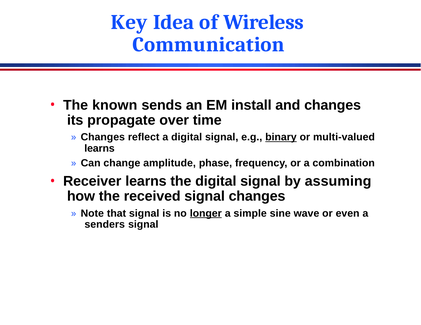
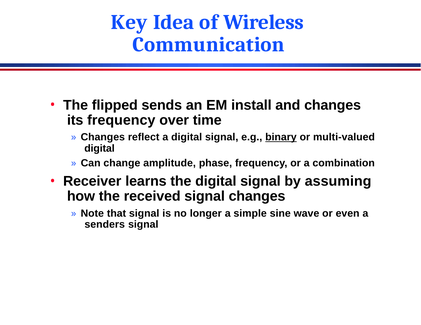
known: known -> flipped
its propagate: propagate -> frequency
learns at (100, 148): learns -> digital
longer underline: present -> none
